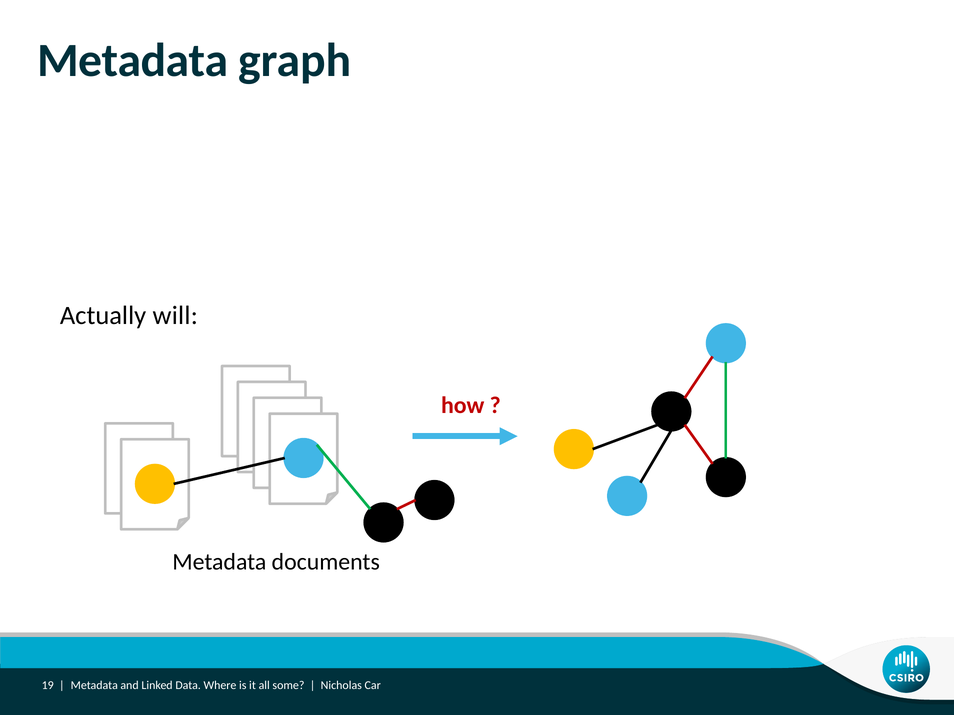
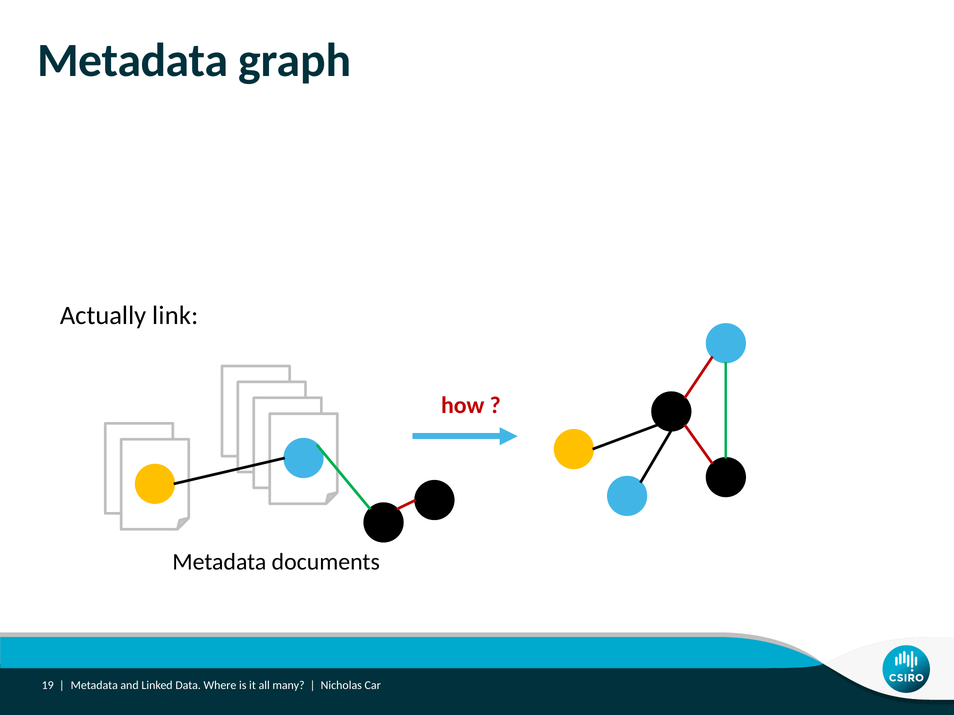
will: will -> link
some: some -> many
